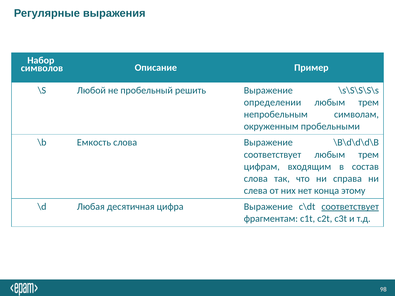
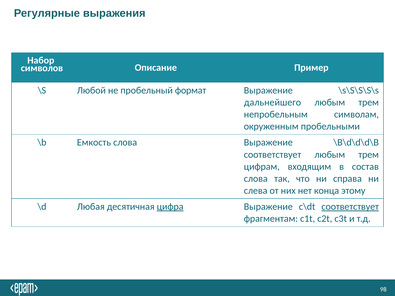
решить: решить -> формат
определении: определении -> дальнейшего
цифра underline: none -> present
